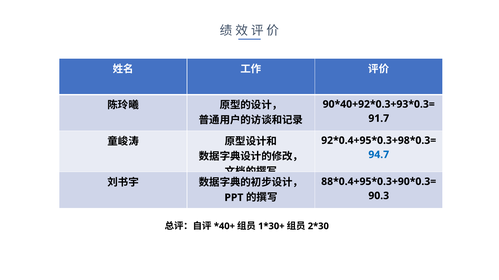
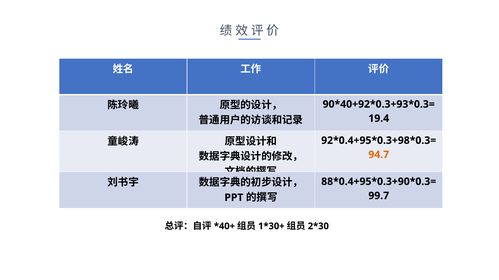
91.7: 91.7 -> 19.4
94.7 colour: blue -> orange
90.3: 90.3 -> 99.7
